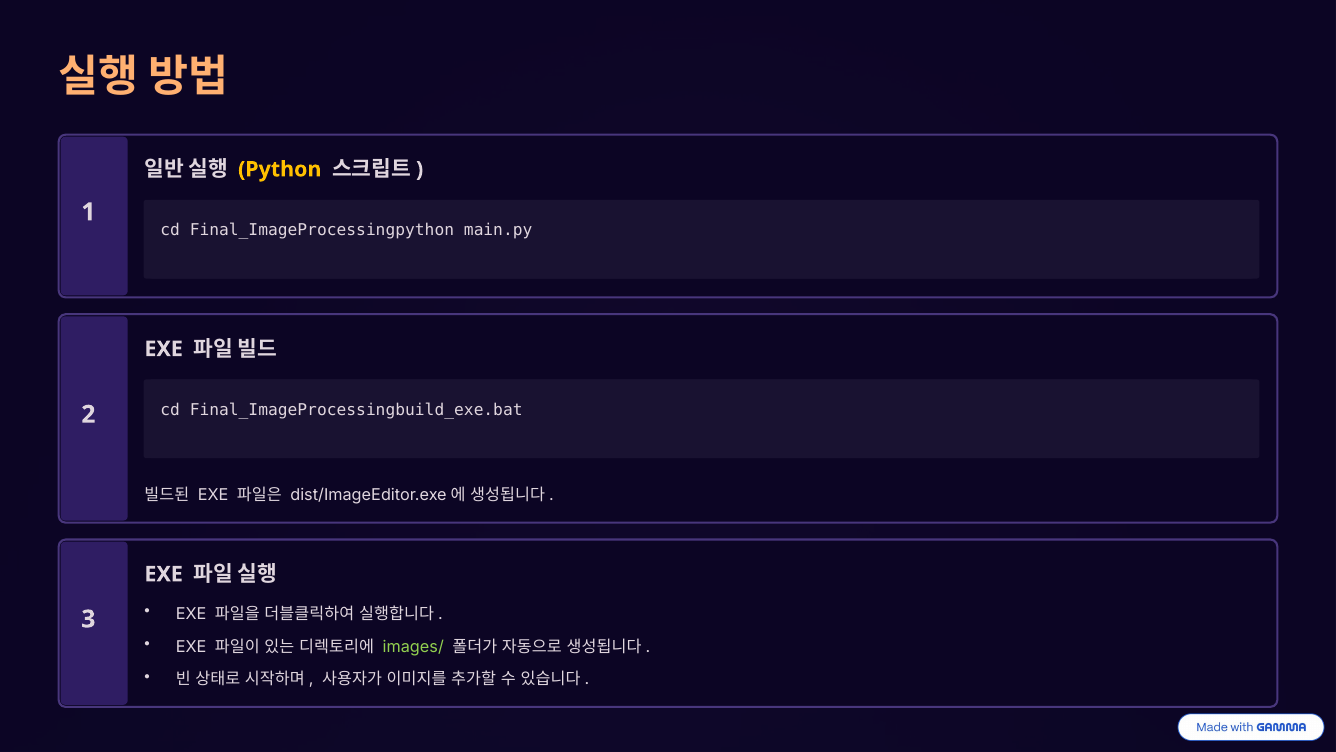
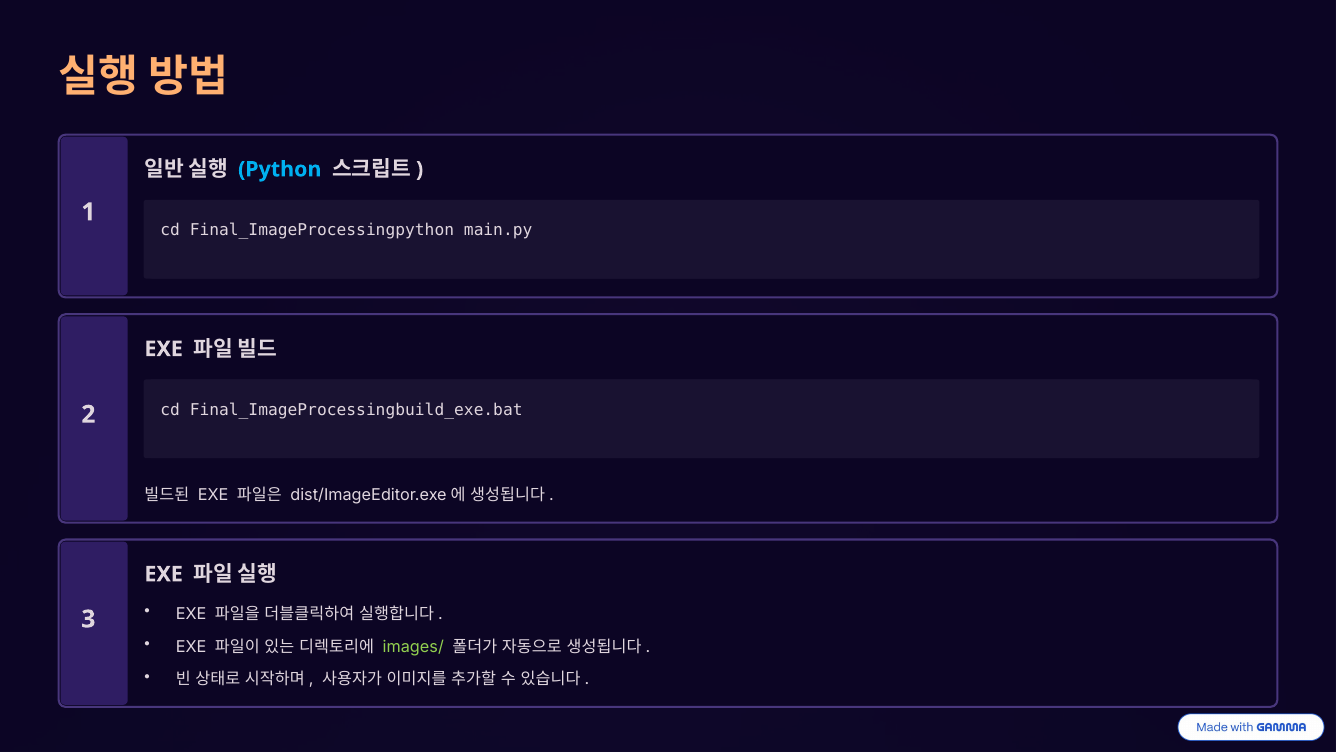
Python colour: yellow -> light blue
